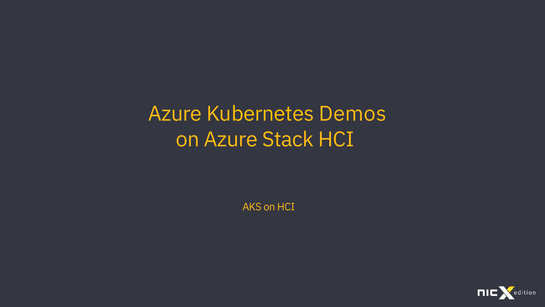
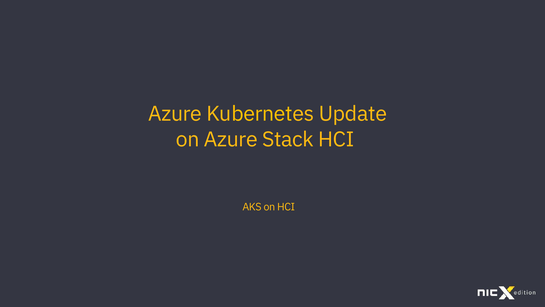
Demos: Demos -> Update
